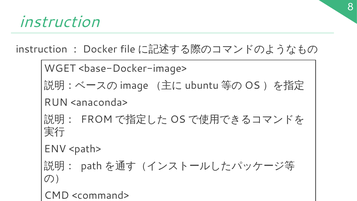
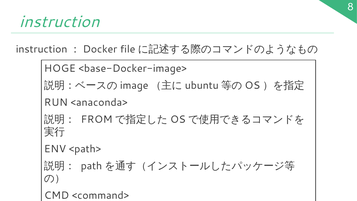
WGET: WGET -> HOGE
